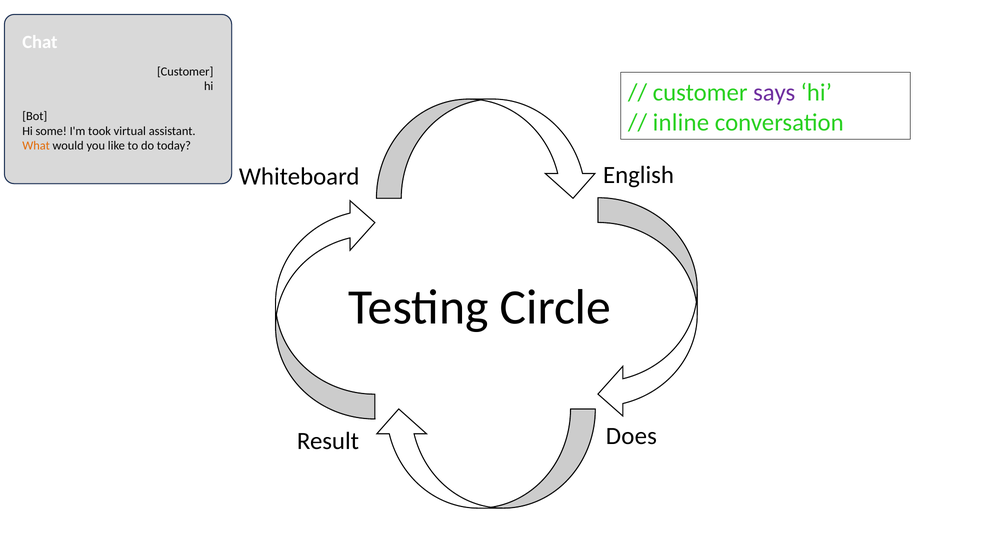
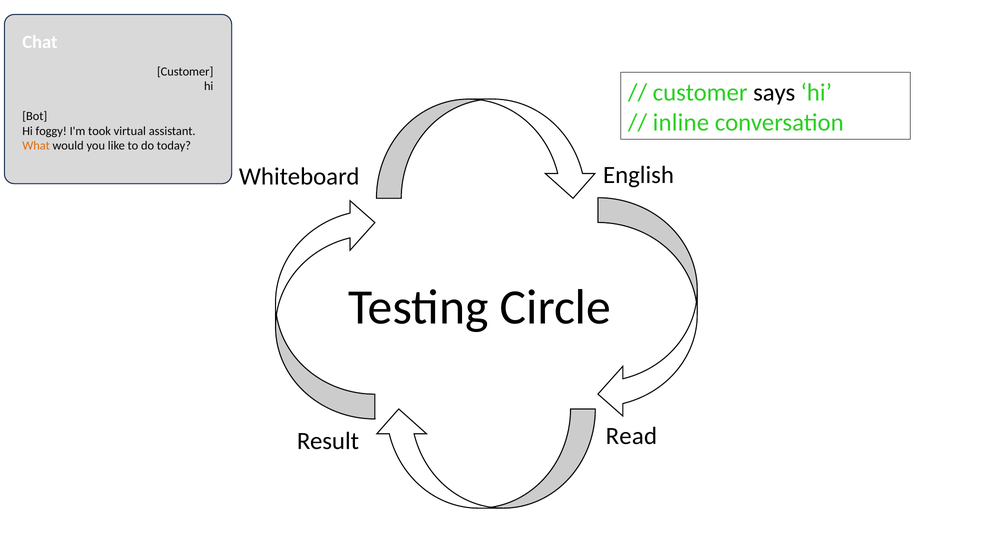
says colour: purple -> black
some: some -> foggy
Does: Does -> Read
